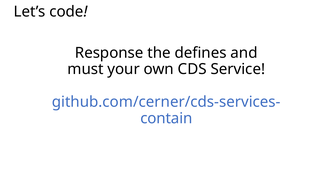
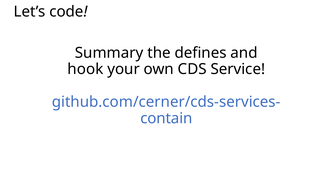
Response: Response -> Summary
must: must -> hook
